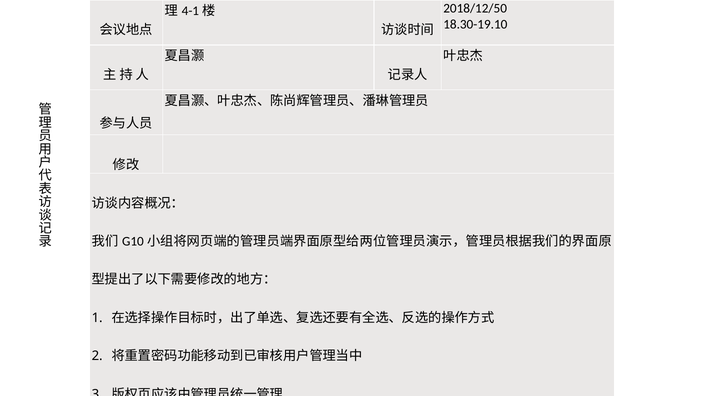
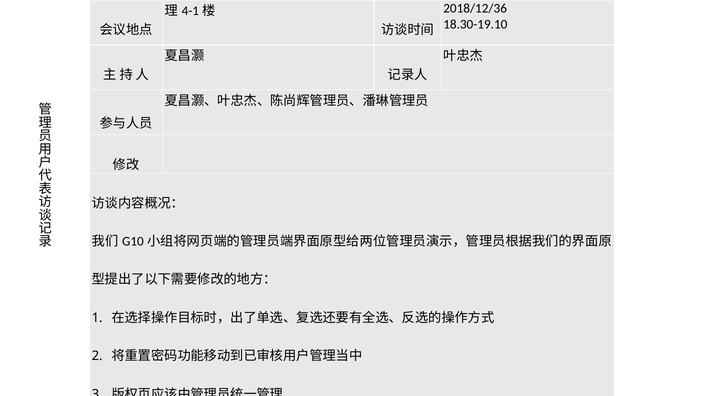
2018/12/50: 2018/12/50 -> 2018/12/36
